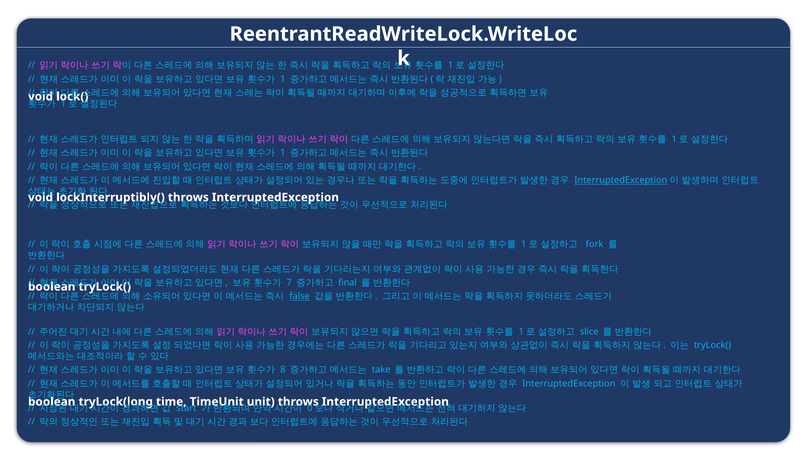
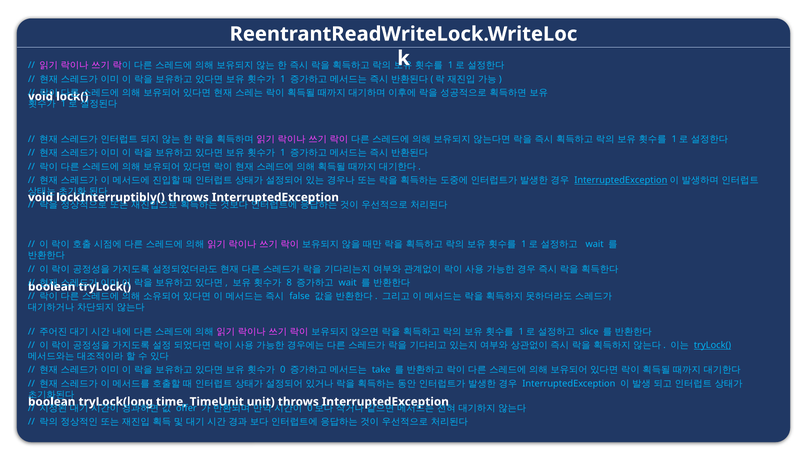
fork at (595, 244): fork -> wait
7: 7 -> 8
final at (348, 283): final -> wait
false underline: present -> none
tryLock( at (713, 345) underline: none -> present
8: 8 -> 0
start: start -> offer
